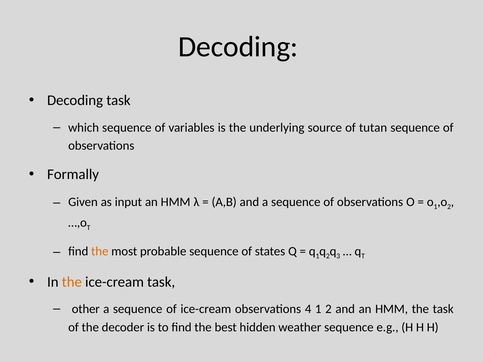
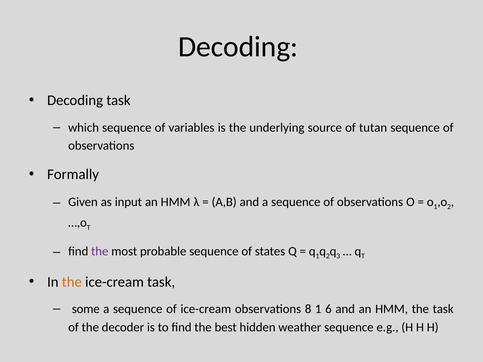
the at (100, 251) colour: orange -> purple
other: other -> some
4: 4 -> 8
1 2: 2 -> 6
